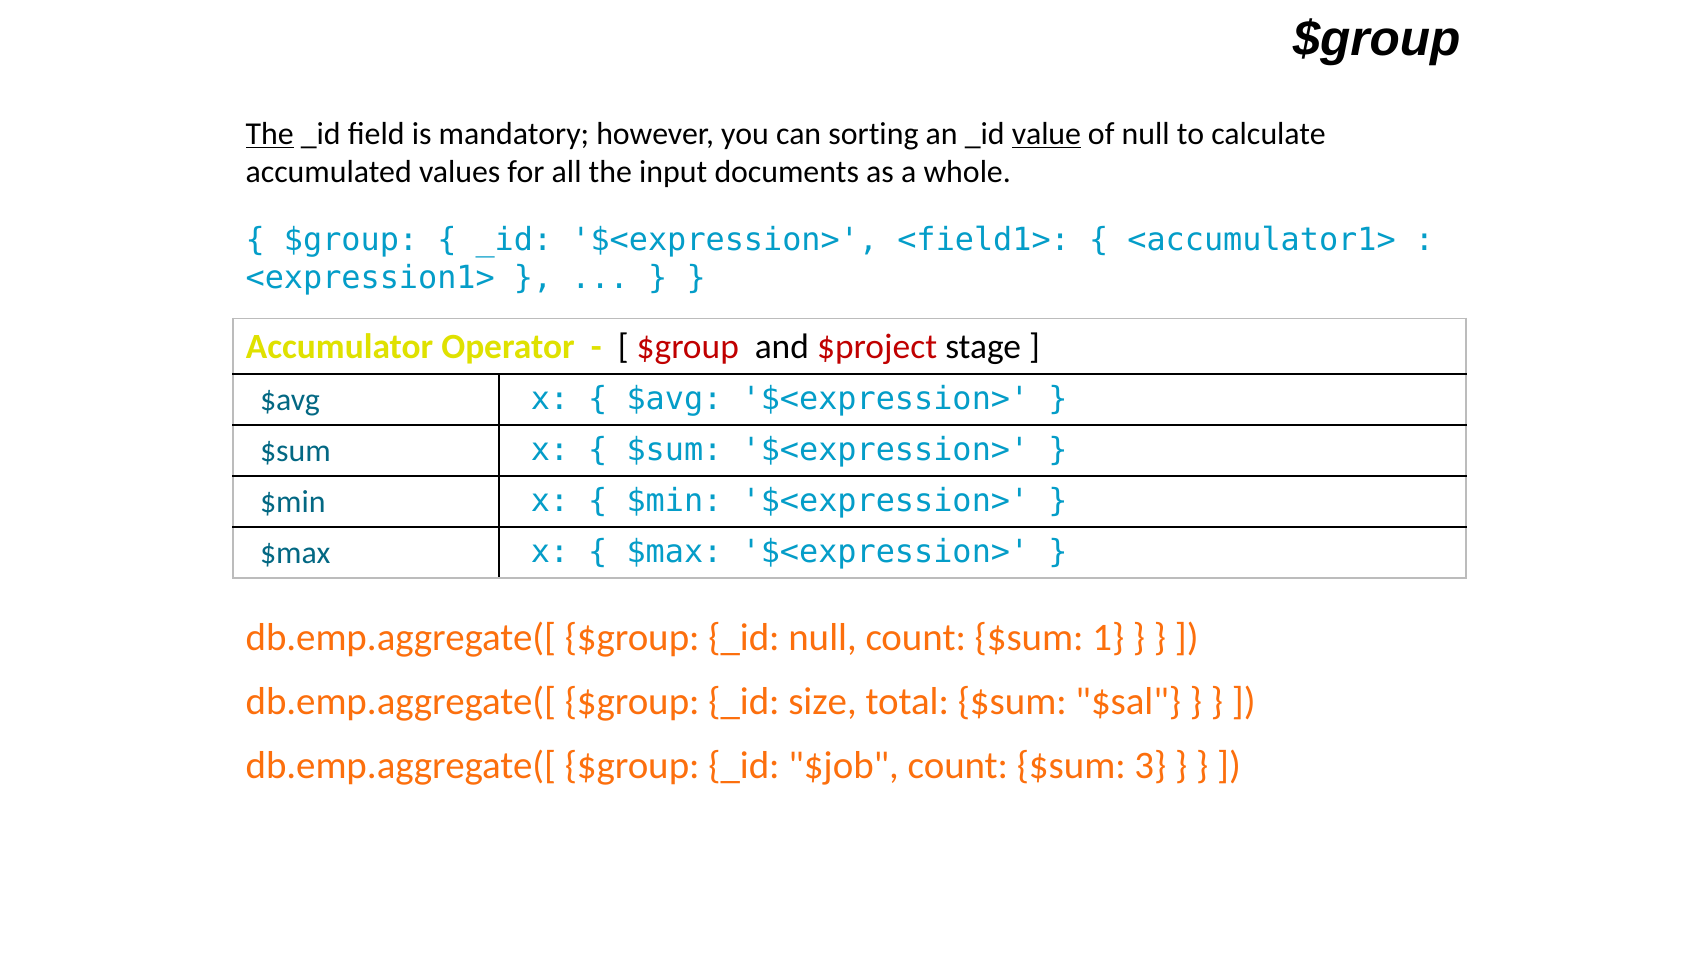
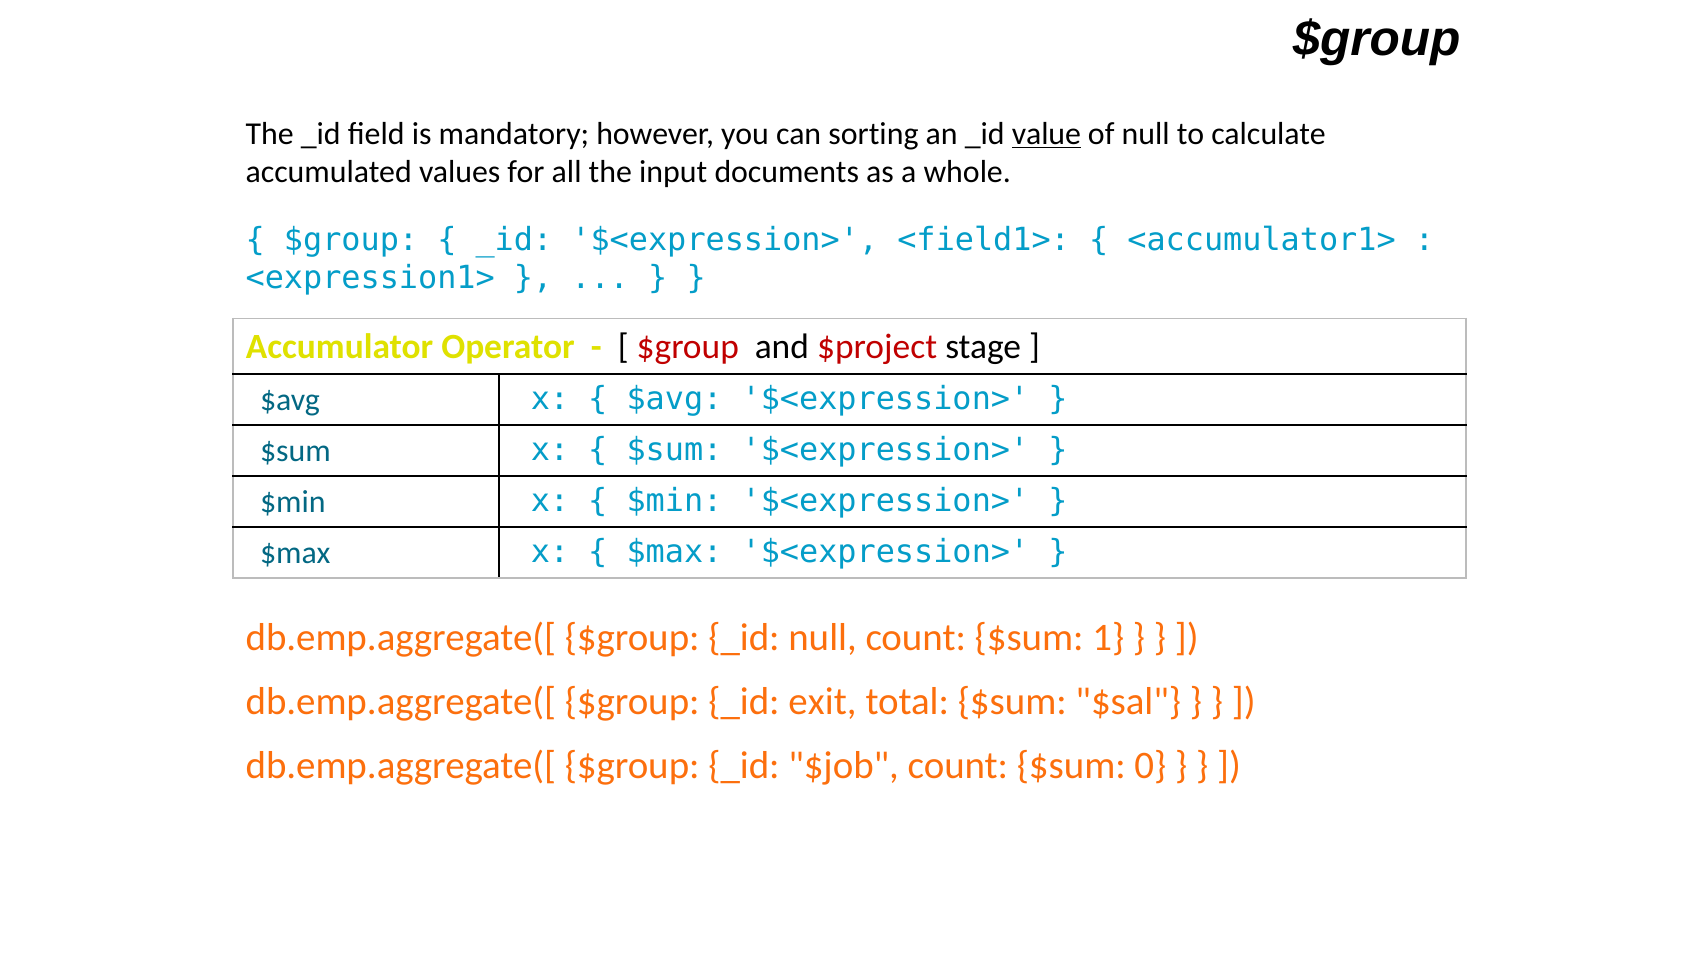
The at (270, 134) underline: present -> none
size: size -> exit
3: 3 -> 0
